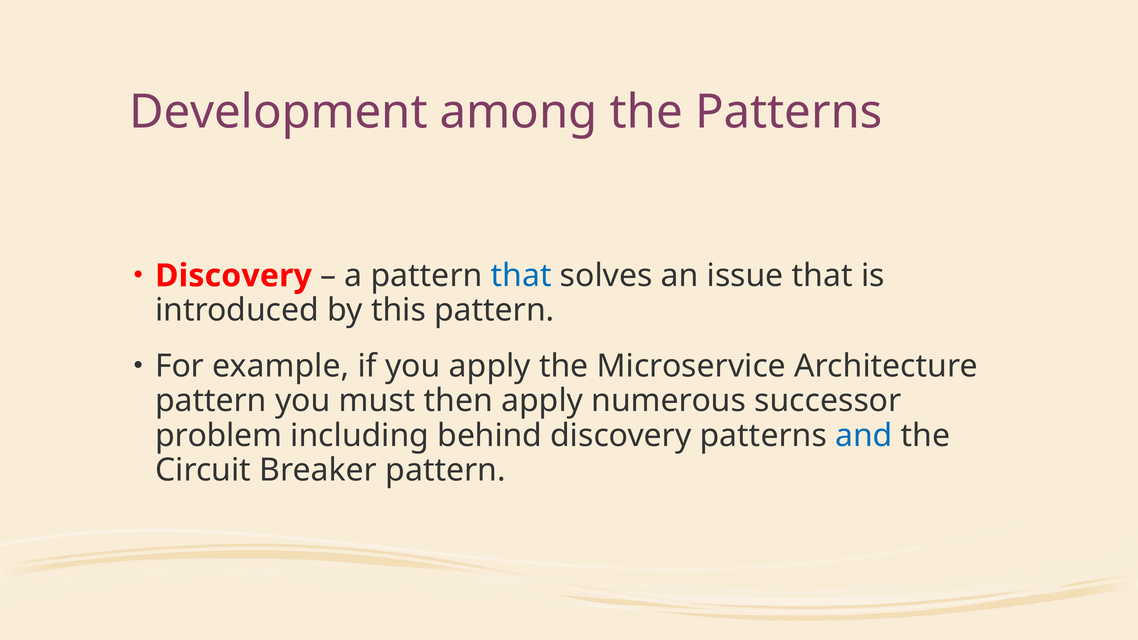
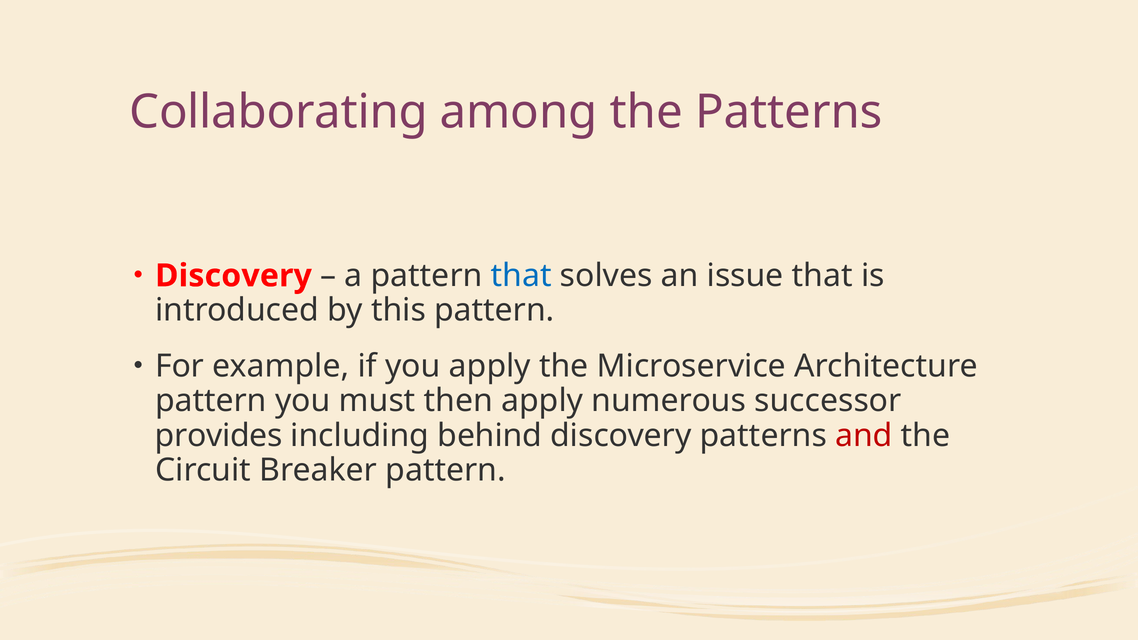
Development: Development -> Collaborating
problem: problem -> provides
and colour: blue -> red
